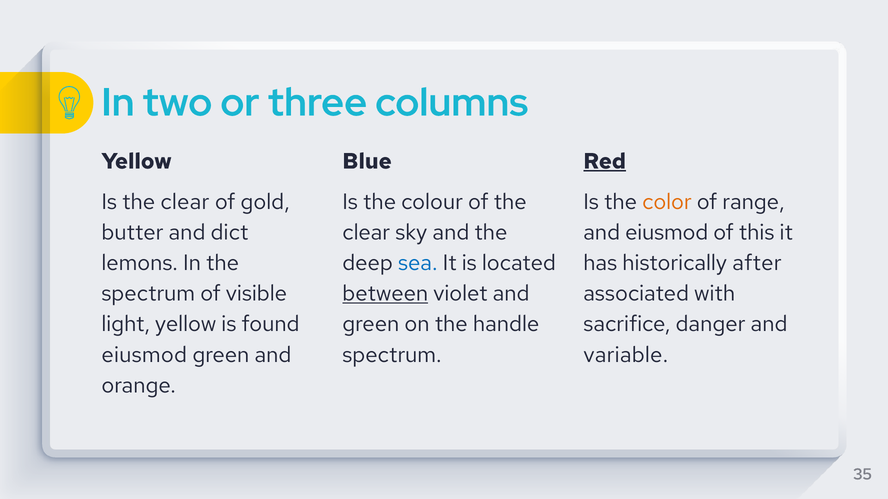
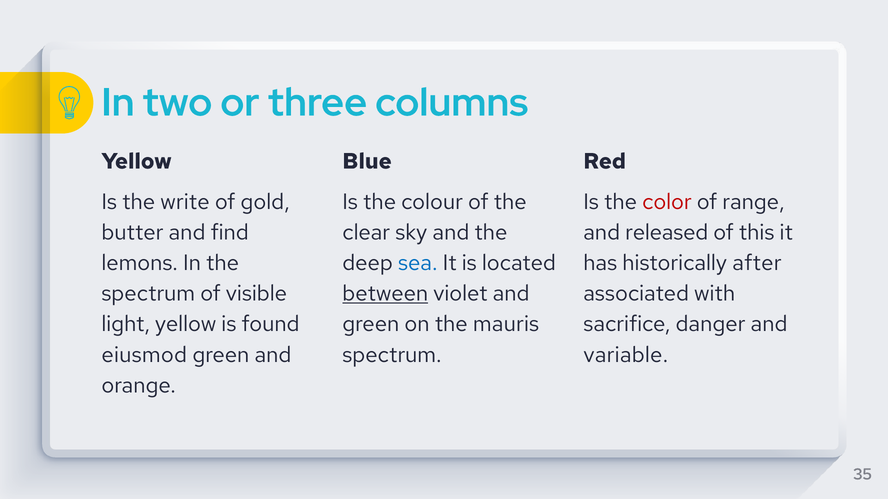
Red underline: present -> none
Is the clear: clear -> write
color colour: orange -> red
dict: dict -> find
and eiusmod: eiusmod -> released
handle: handle -> mauris
